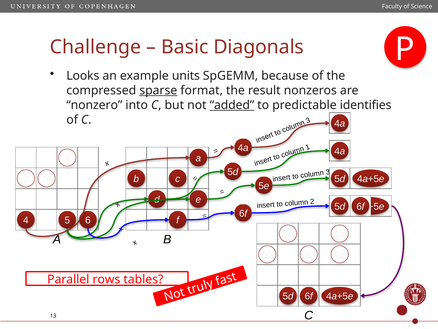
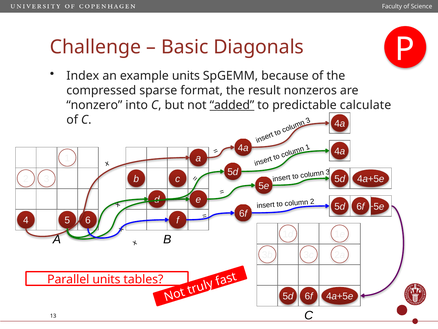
Looks: Looks -> Index
sparse underline: present -> none
identifies: identifies -> calculate
Parallel rows: rows -> units
